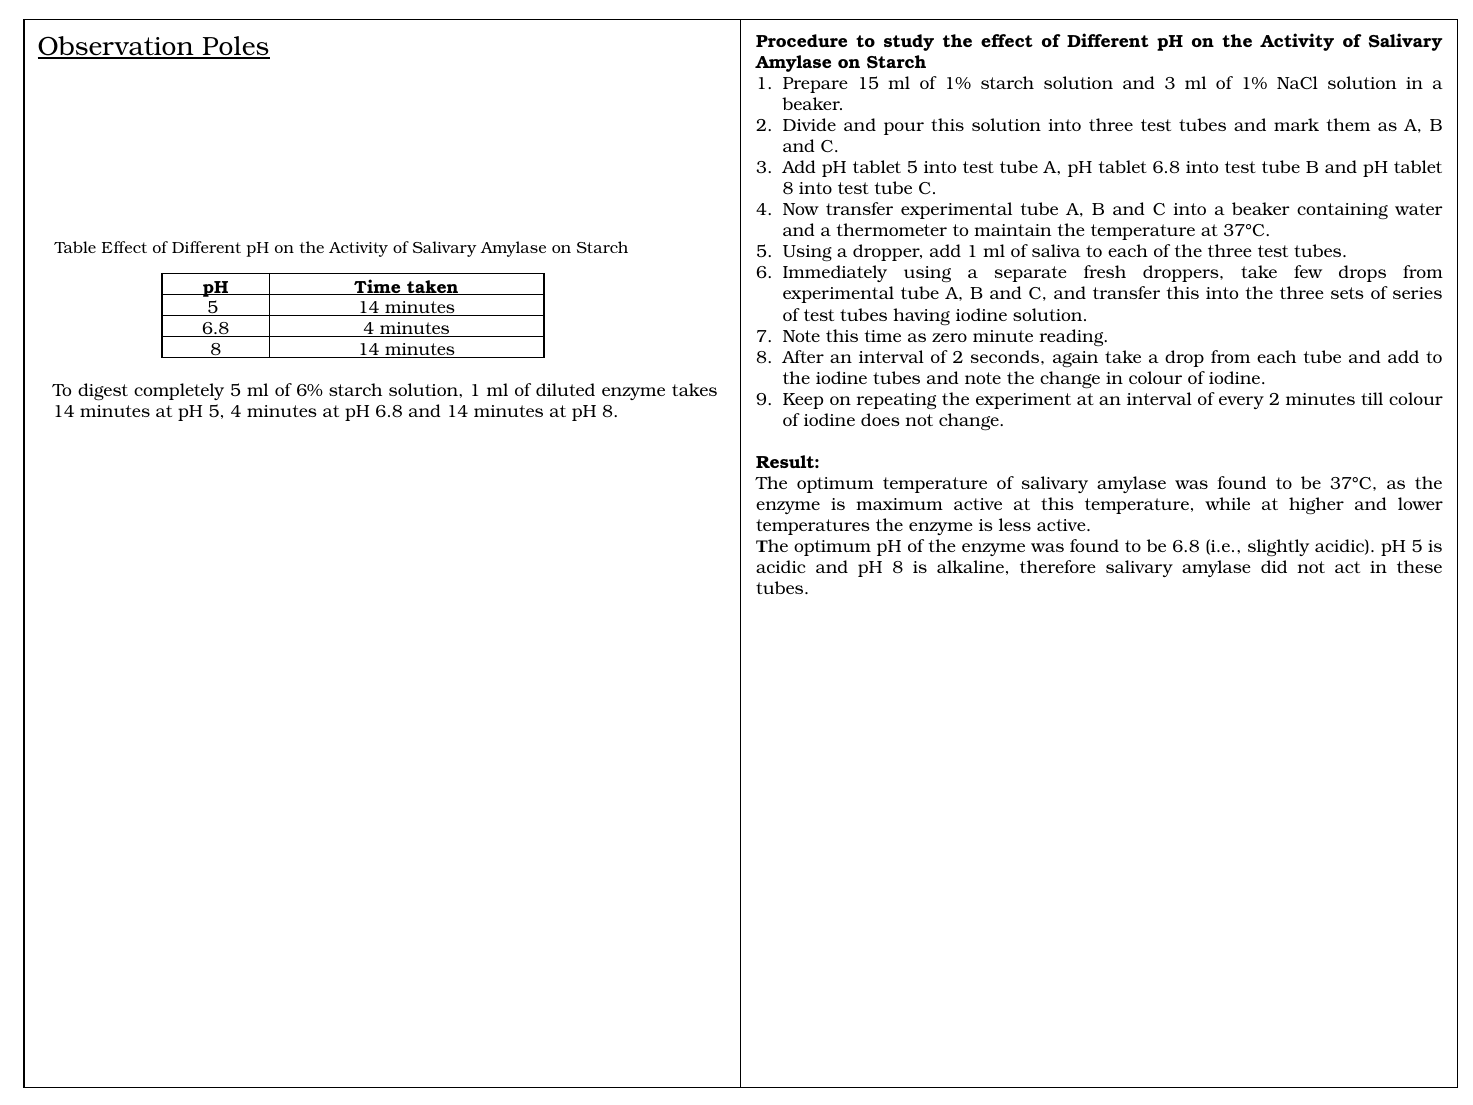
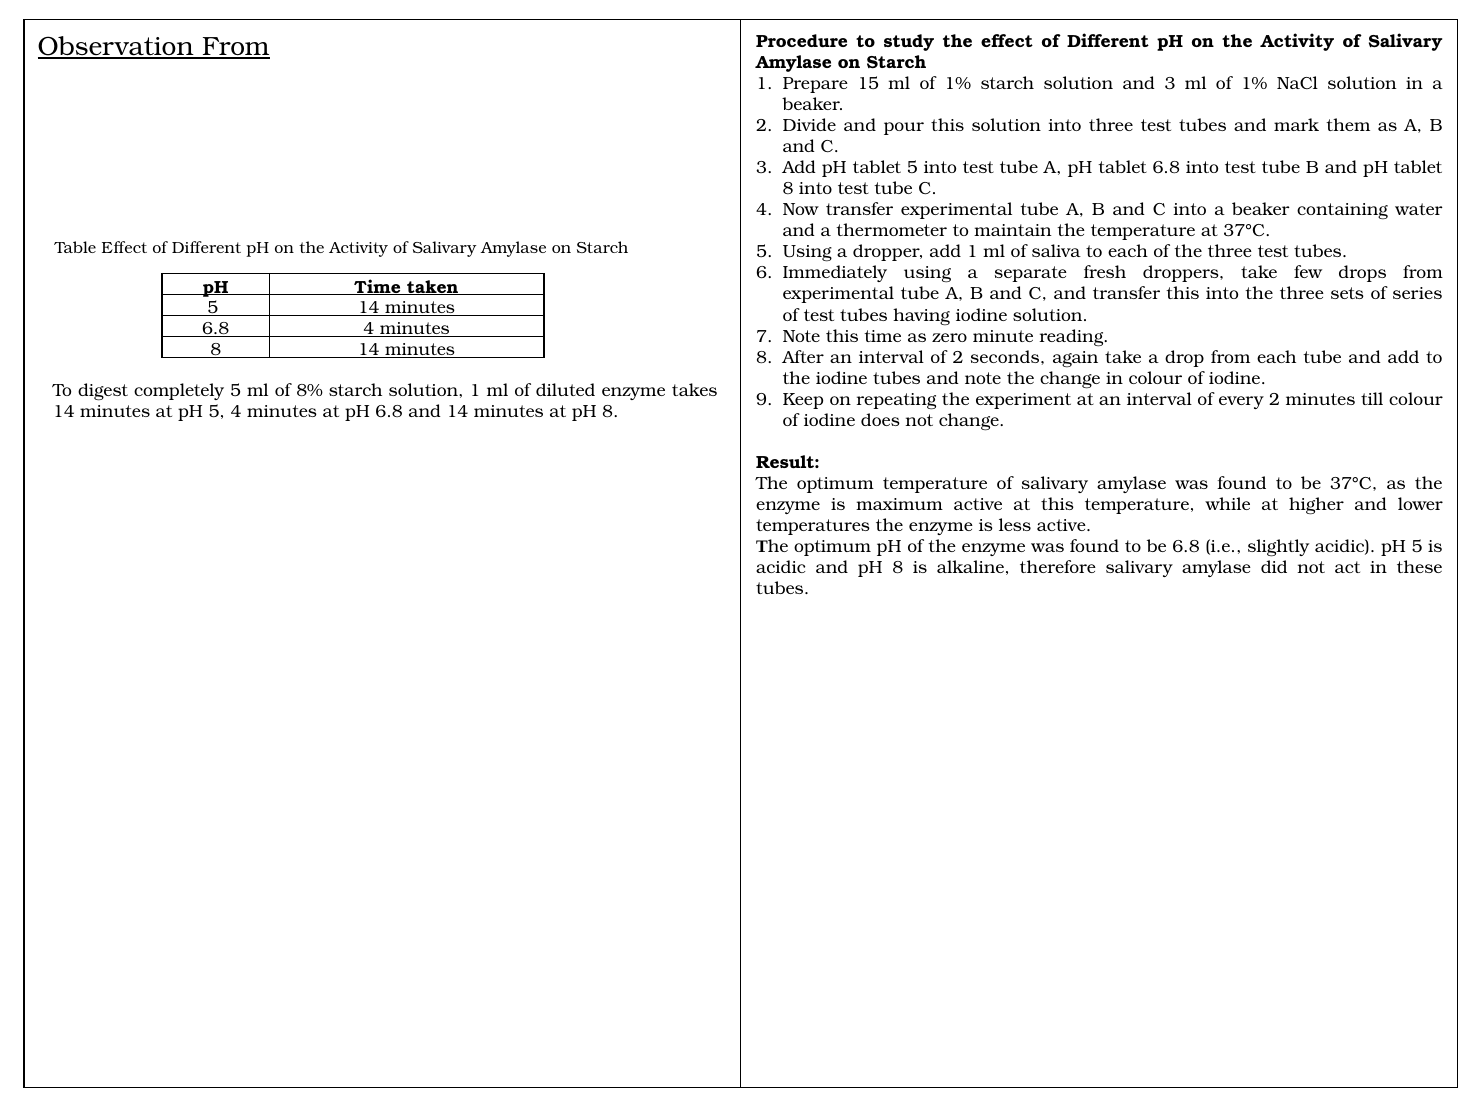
Observation Poles: Poles -> From
6%: 6% -> 8%
